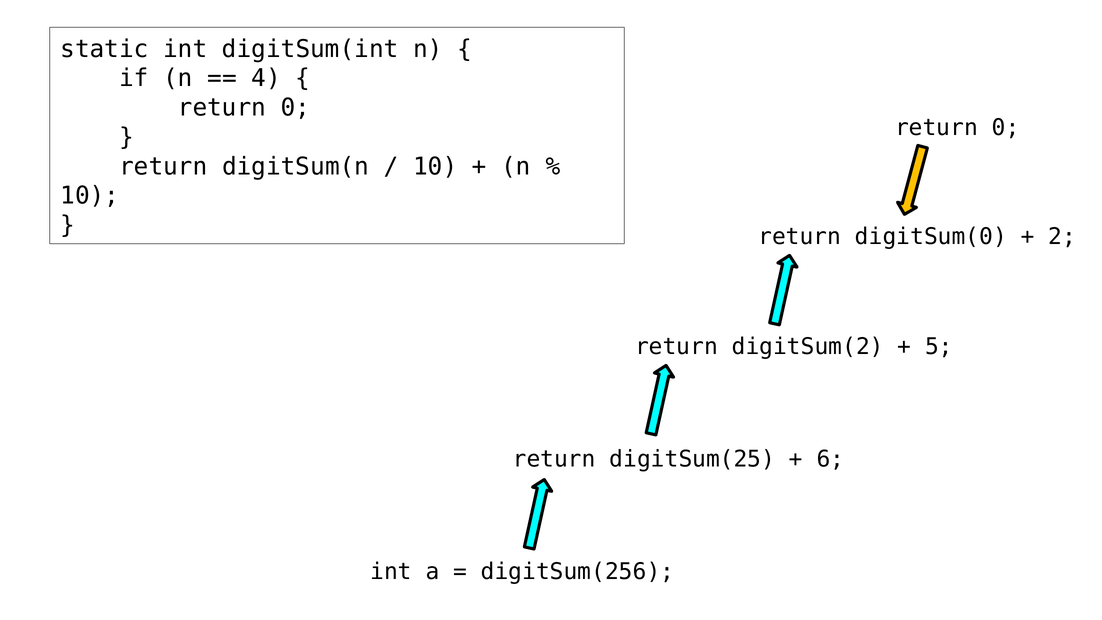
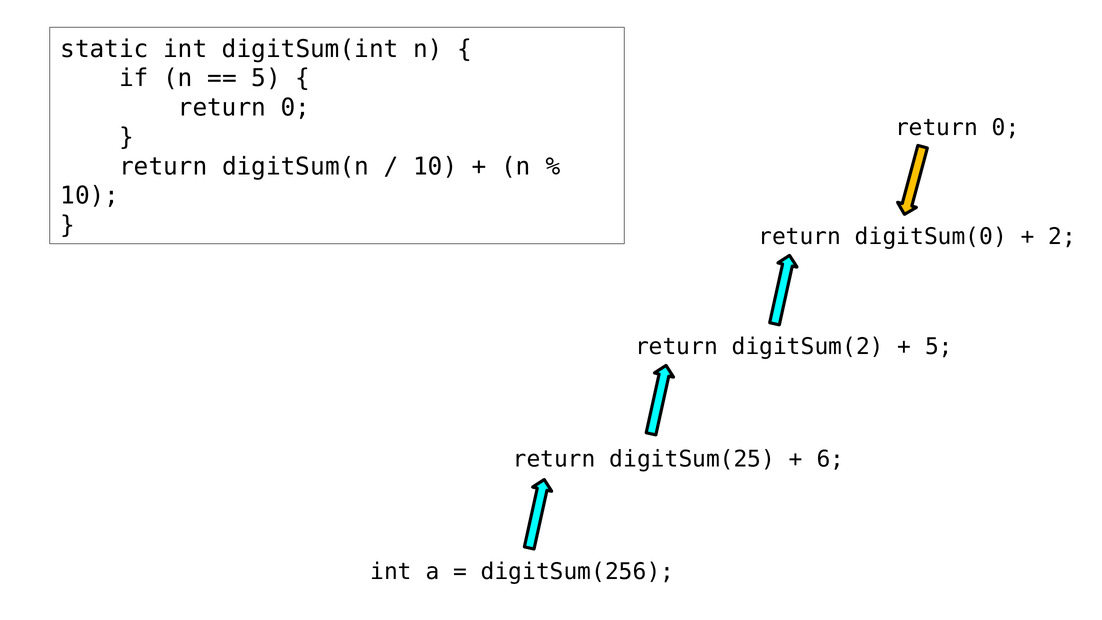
4 at (266, 78): 4 -> 5
